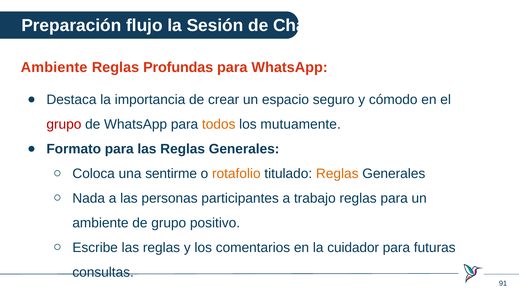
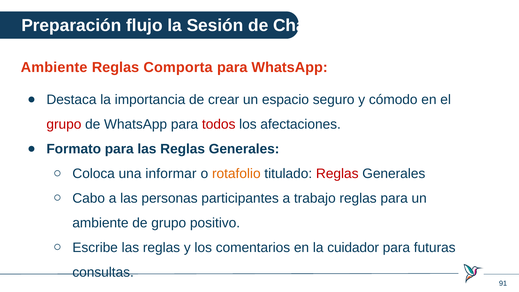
Profundas: Profundas -> Comporta
todos colour: orange -> red
mutuamente: mutuamente -> afectaciones
sentirme: sentirme -> informar
Reglas at (337, 174) colour: orange -> red
Nada: Nada -> Cabo
